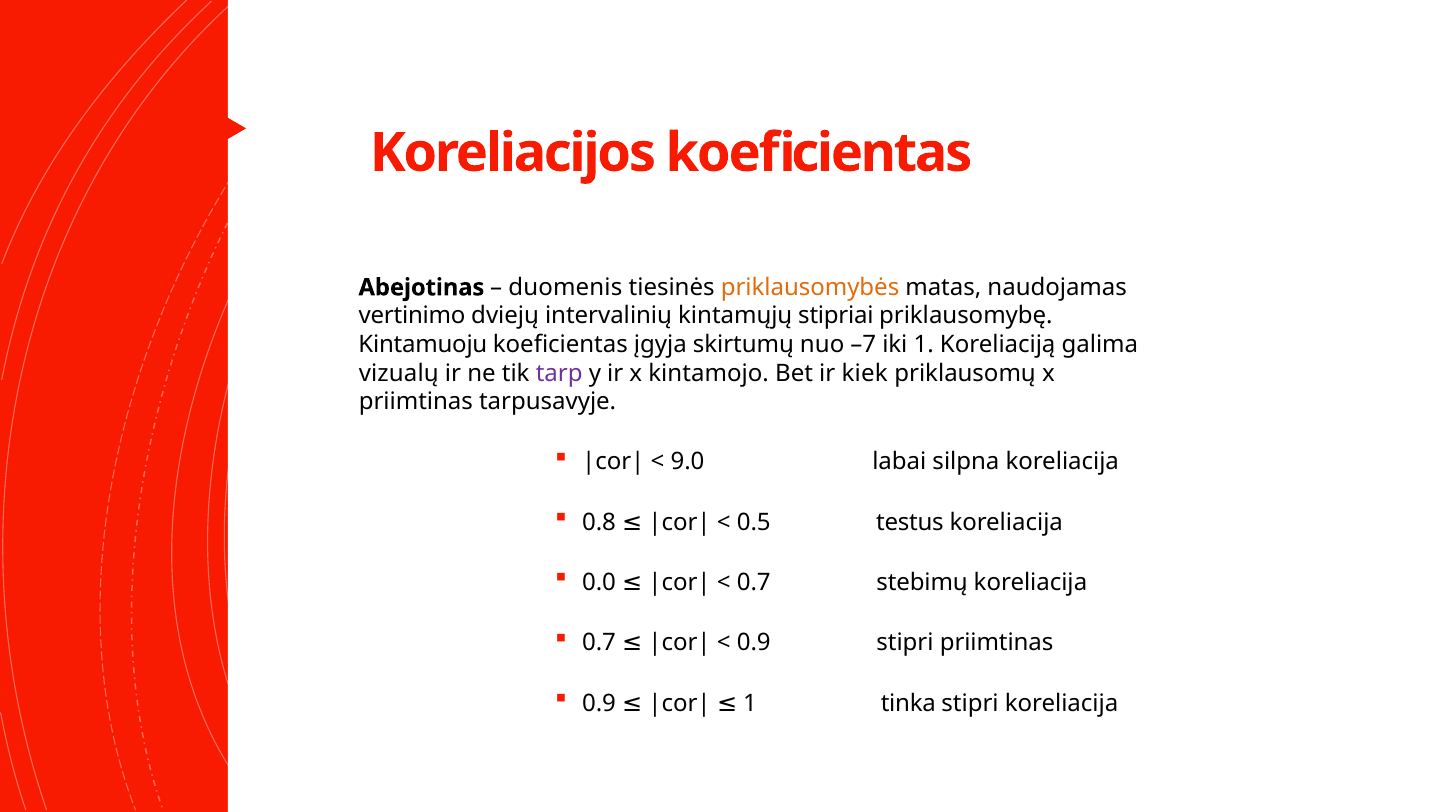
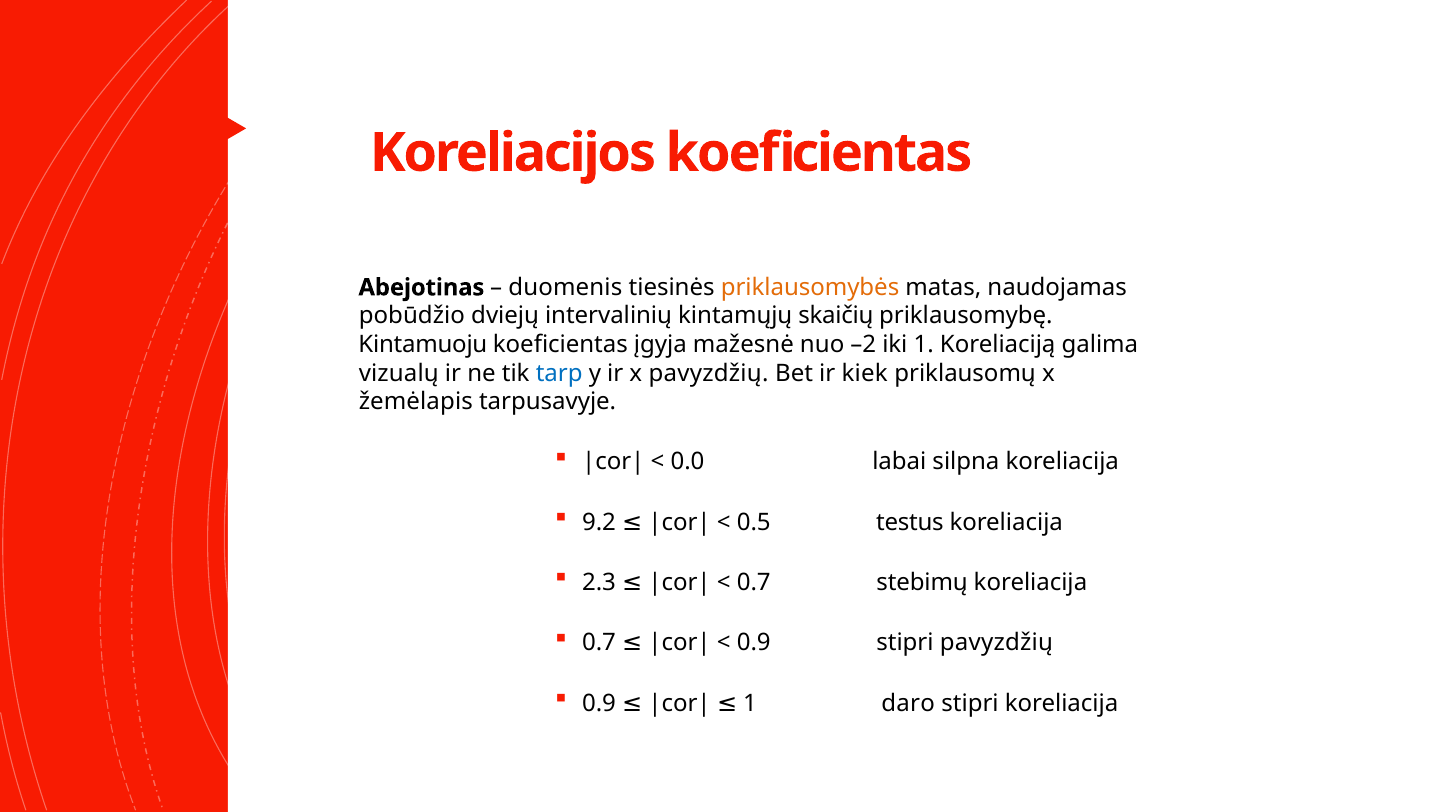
vertinimo: vertinimo -> pobūdžio
stipriai: stipriai -> skaičių
skirtumų: skirtumų -> mažesnė
–7: –7 -> –2
tarp colour: purple -> blue
x kintamojo: kintamojo -> pavyzdžių
priimtinas at (416, 402): priimtinas -> žemėlapis
9.0: 9.0 -> 0.0
0.8: 0.8 -> 9.2
0.0: 0.0 -> 2.3
stipri priimtinas: priimtinas -> pavyzdžių
tinka: tinka -> daro
